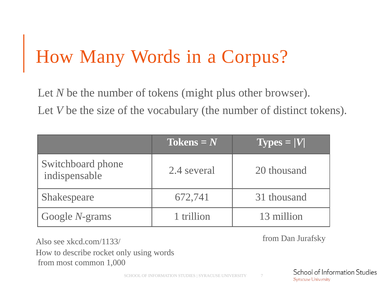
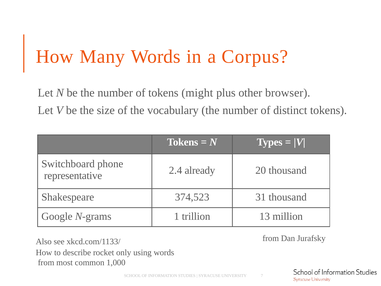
several: several -> already
indispensable: indispensable -> representative
672,741: 672,741 -> 374,523
